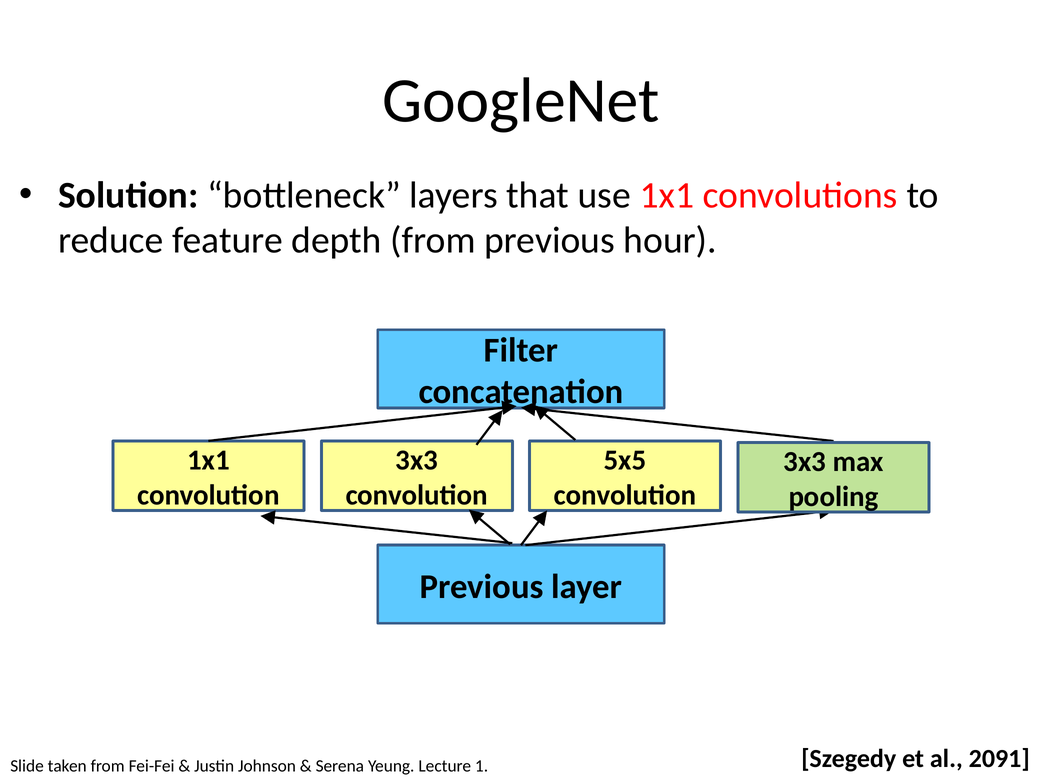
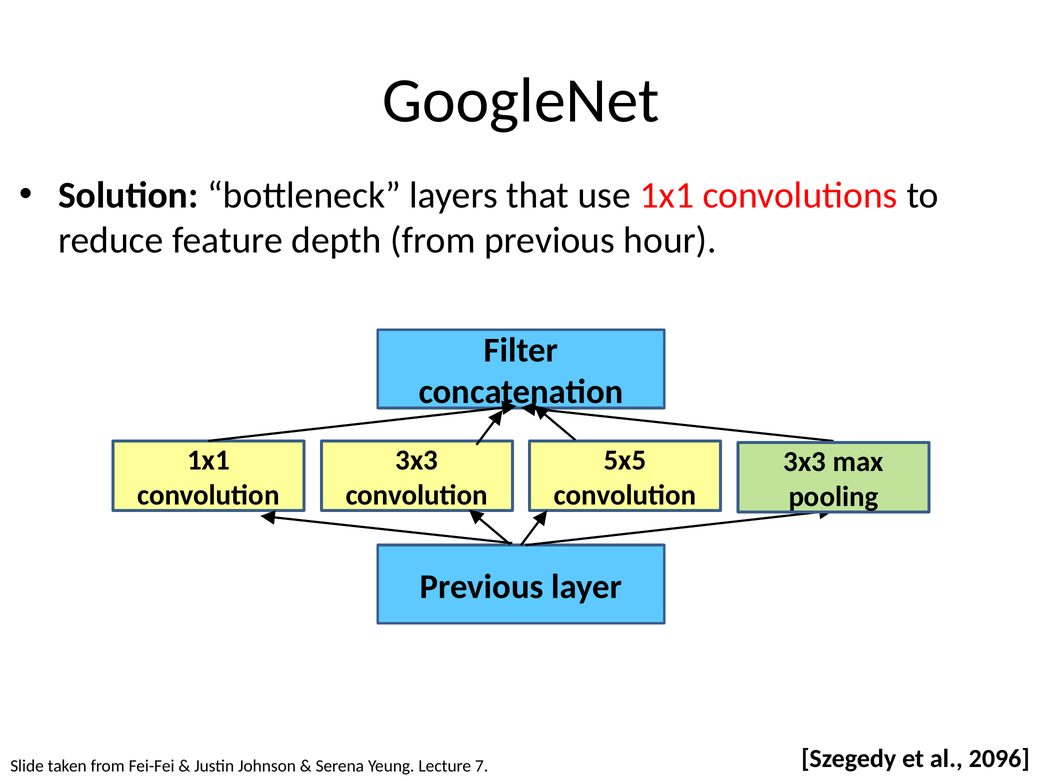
1: 1 -> 7
2091: 2091 -> 2096
